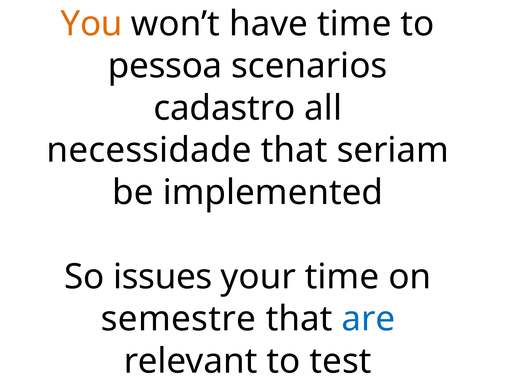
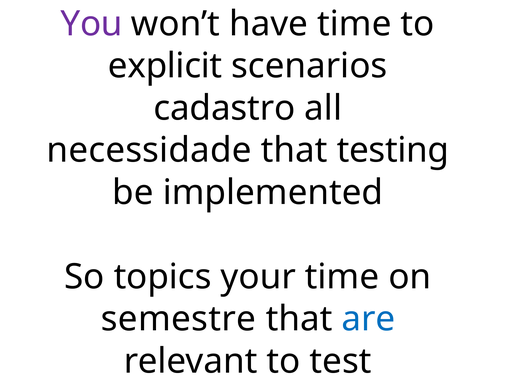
You colour: orange -> purple
pessoa: pessoa -> explicit
seriam: seriam -> testing
issues: issues -> topics
